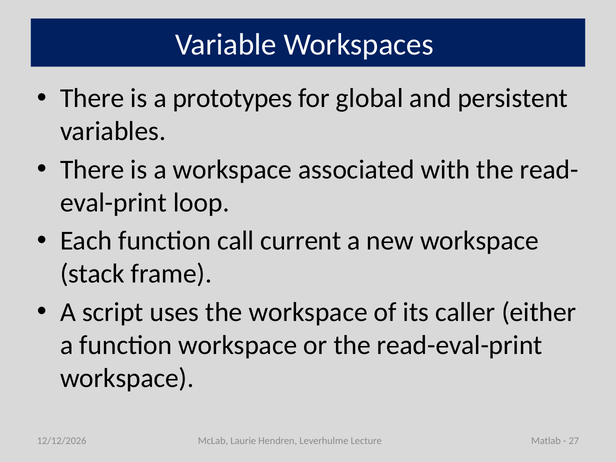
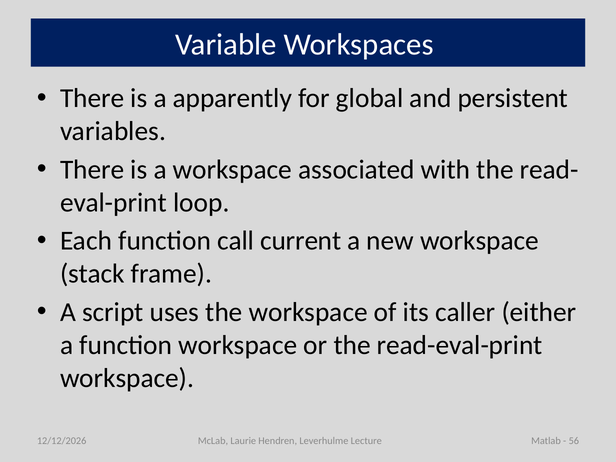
prototypes: prototypes -> apparently
27: 27 -> 56
